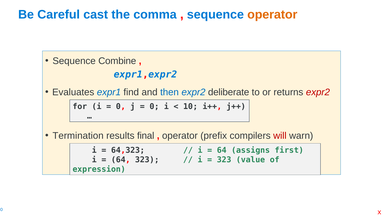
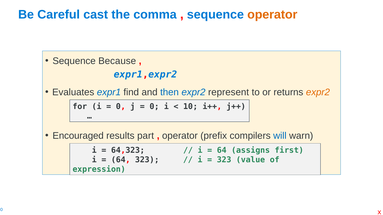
Combine: Combine -> Because
deliberate: deliberate -> represent
expr2 at (318, 92) colour: red -> orange
Termination: Termination -> Encouraged
final: final -> part
will colour: red -> blue
